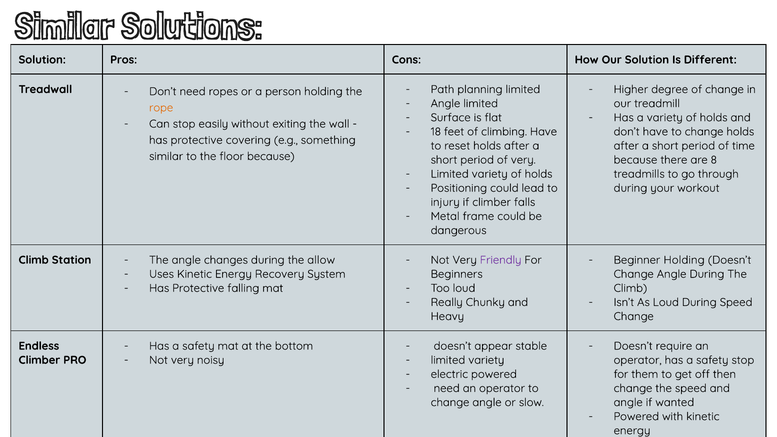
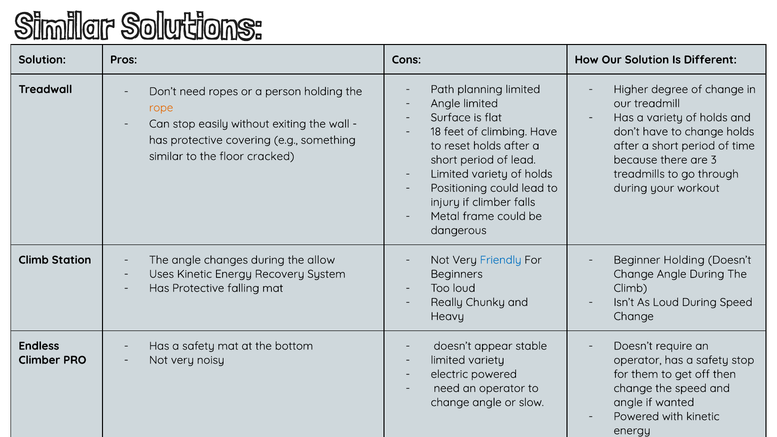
floor because: because -> cracked
of very: very -> lead
8: 8 -> 3
Friendly colour: purple -> blue
